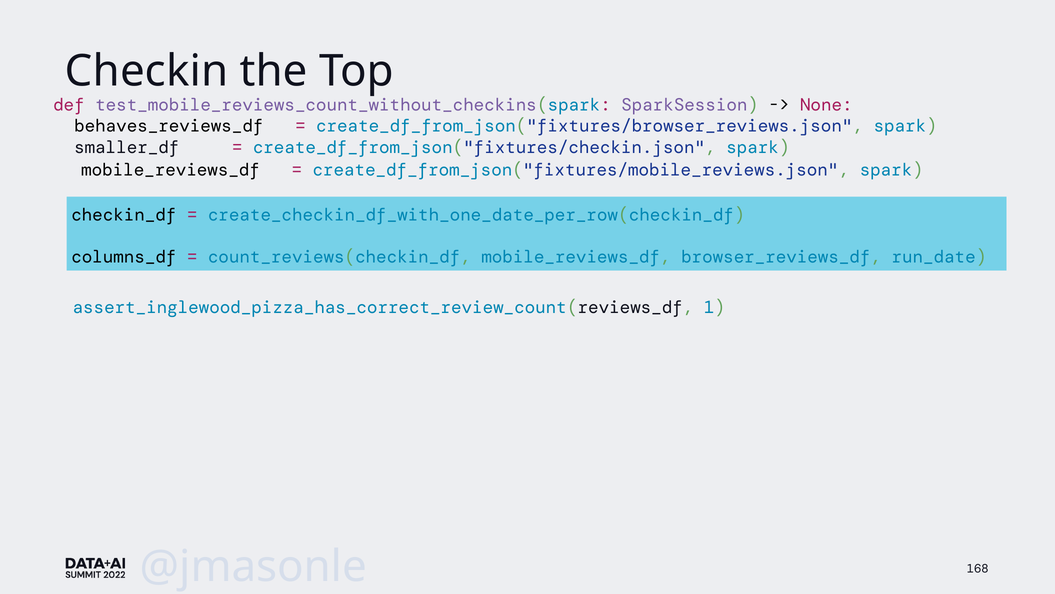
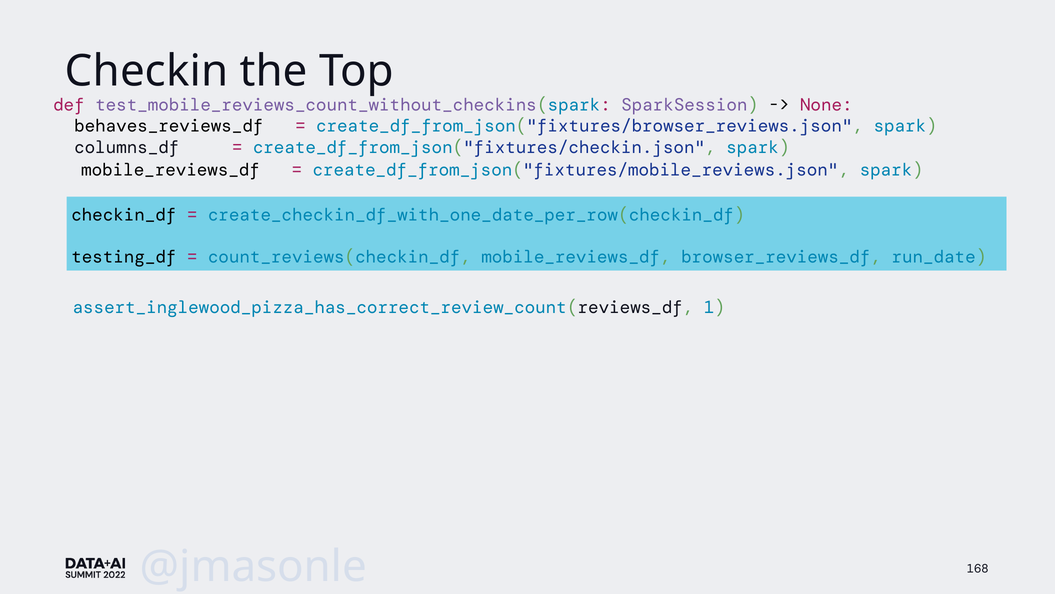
smaller_df: smaller_df -> columns_df
columns_df: columns_df -> testing_df
